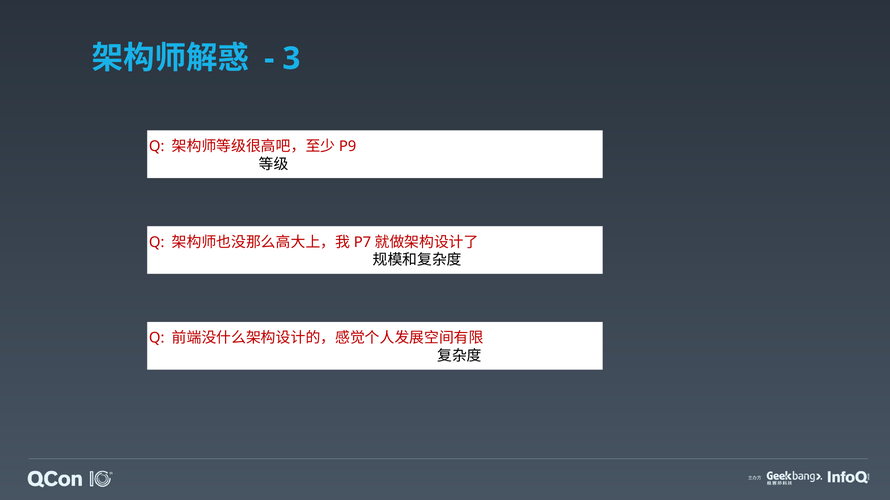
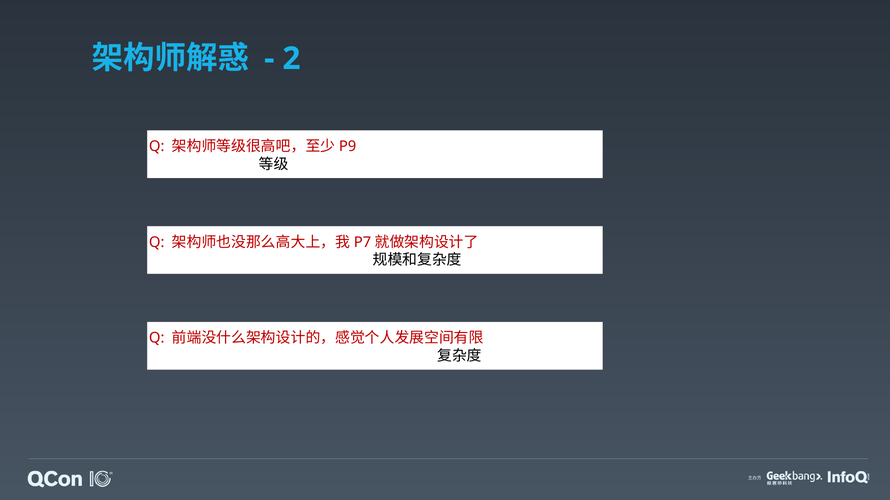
3: 3 -> 2
